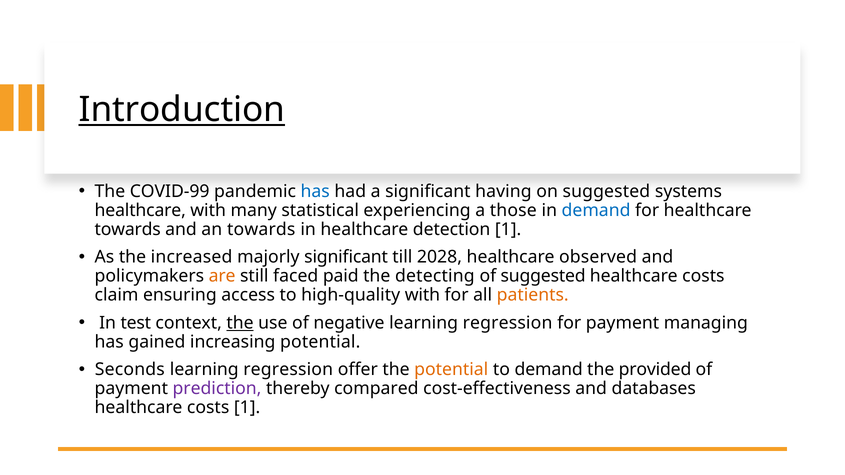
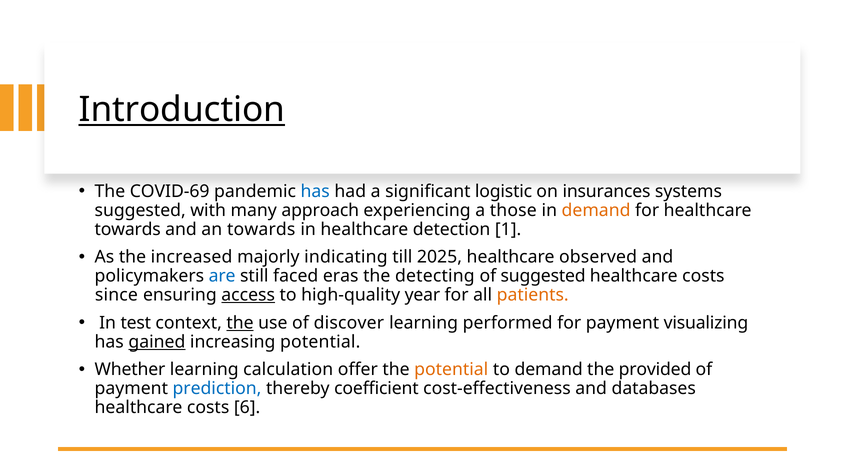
COVID-99: COVID-99 -> COVID-69
having: having -> logistic
on suggested: suggested -> insurances
healthcare at (140, 210): healthcare -> suggested
statistical: statistical -> approach
demand at (596, 210) colour: blue -> orange
majorly significant: significant -> indicating
2028: 2028 -> 2025
are colour: orange -> blue
paid: paid -> eras
claim: claim -> since
access underline: none -> present
high-quality with: with -> year
negative: negative -> discover
regression at (508, 323): regression -> performed
managing: managing -> visualizing
gained underline: none -> present
Seconds: Seconds -> Whether
regression at (288, 370): regression -> calculation
prediction colour: purple -> blue
compared: compared -> coefficient
costs 1: 1 -> 6
